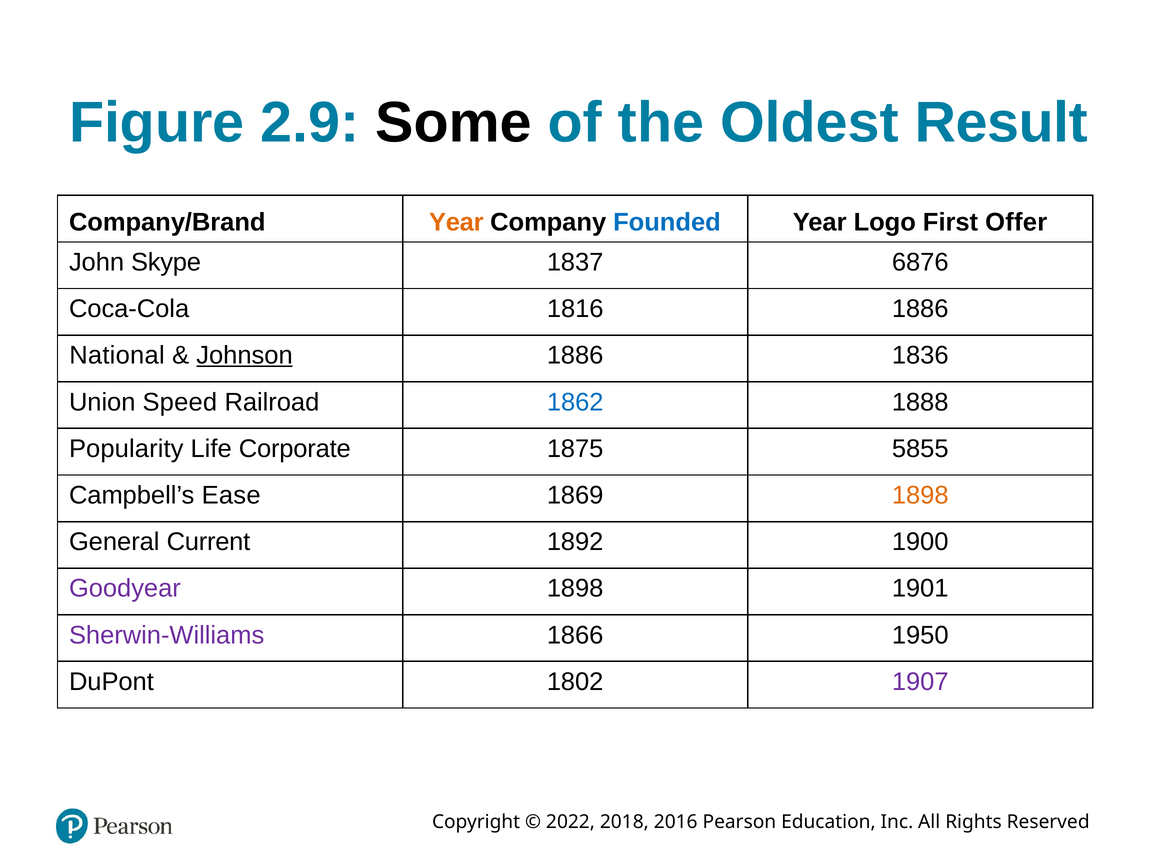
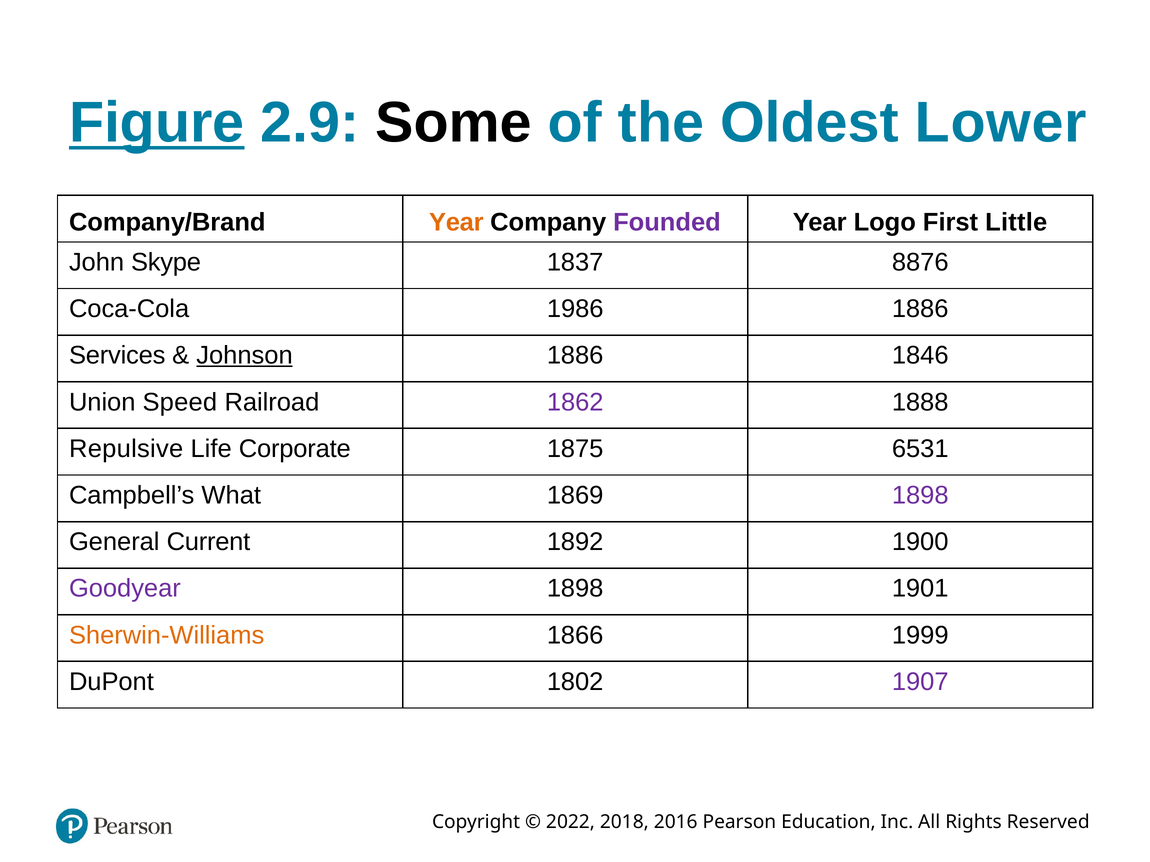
Figure underline: none -> present
Result: Result -> Lower
Founded colour: blue -> purple
Offer: Offer -> Little
6876: 6876 -> 8876
1816: 1816 -> 1986
National: National -> Services
1836: 1836 -> 1846
1862 colour: blue -> purple
Popularity: Popularity -> Repulsive
5855: 5855 -> 6531
Ease: Ease -> What
1898 at (920, 496) colour: orange -> purple
Sherwin-Williams colour: purple -> orange
1950: 1950 -> 1999
